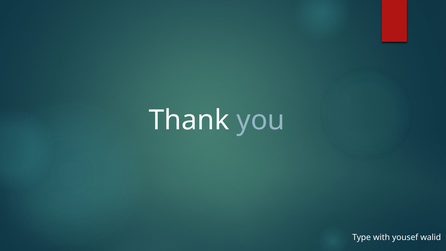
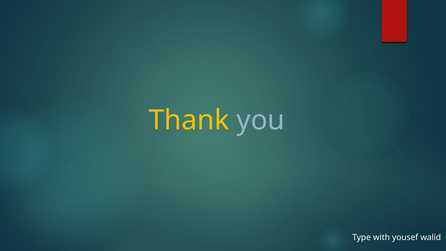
Thank colour: white -> yellow
